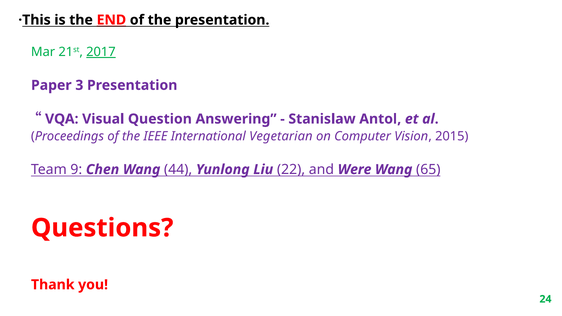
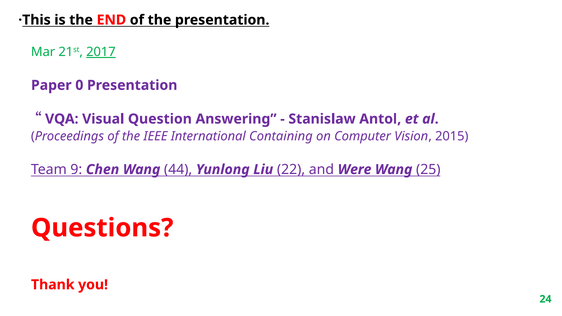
END underline: present -> none
3: 3 -> 0
Vegetarian: Vegetarian -> Containing
65: 65 -> 25
